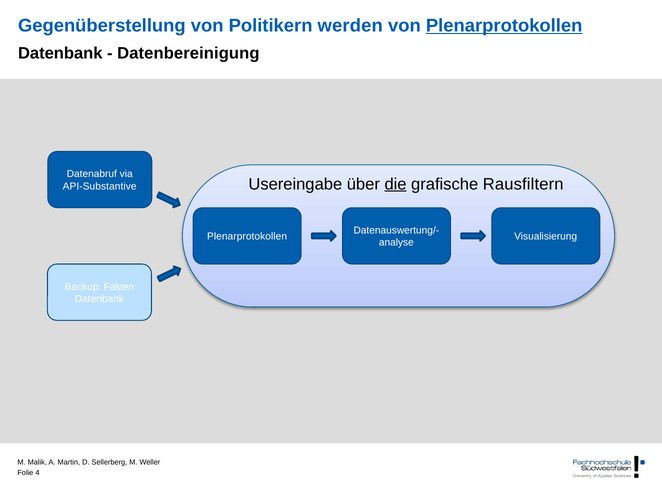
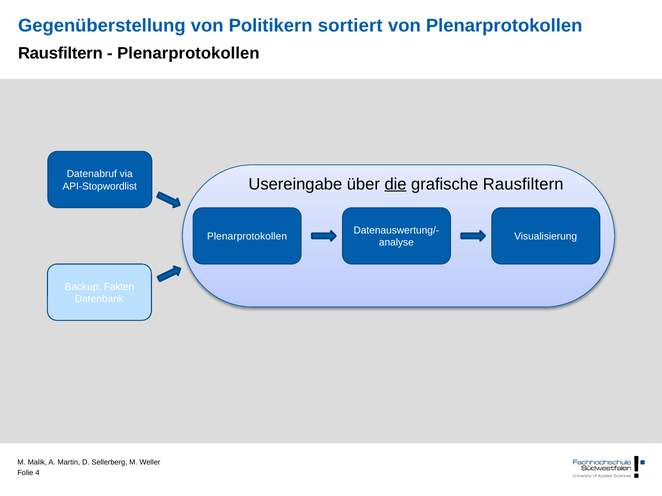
werden: werden -> sortiert
Plenarprotokollen at (504, 26) underline: present -> none
Datenbank at (60, 53): Datenbank -> Rausfiltern
Datenbereinigung at (188, 53): Datenbereinigung -> Plenarprotokollen
API-Substantive: API-Substantive -> API-Stopwordlist
